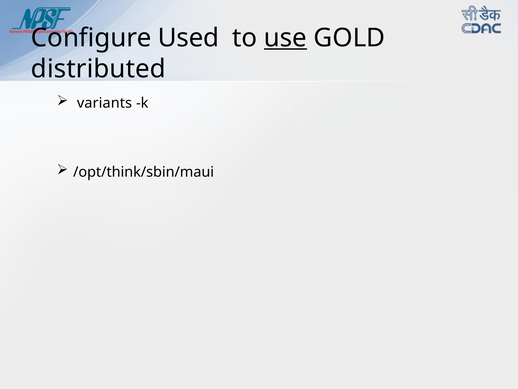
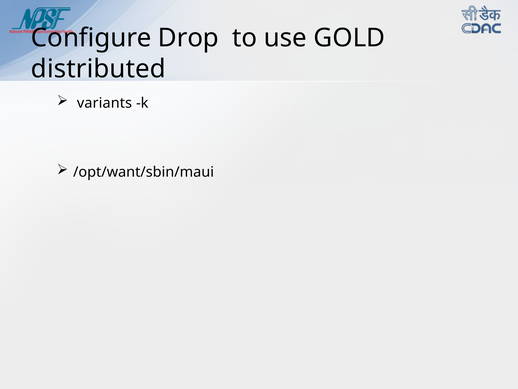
Used: Used -> Drop
use underline: present -> none
/opt/think/sbin/maui: /opt/think/sbin/maui -> /opt/want/sbin/maui
